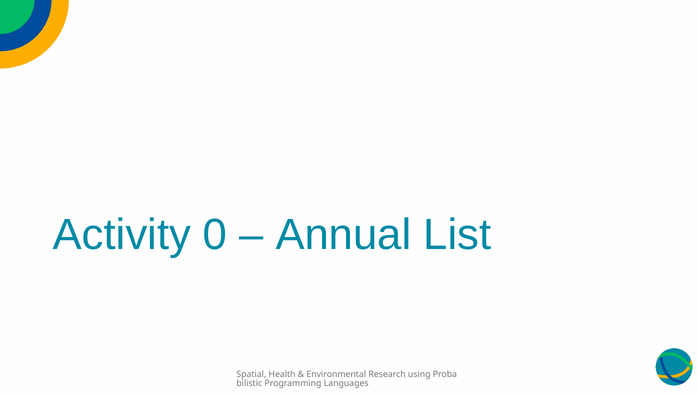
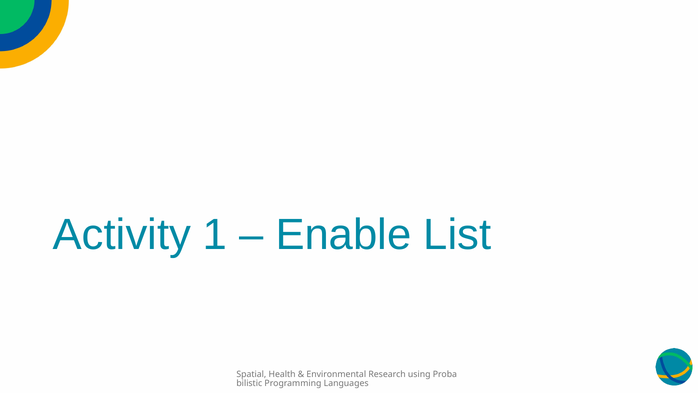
0: 0 -> 1
Annual: Annual -> Enable
